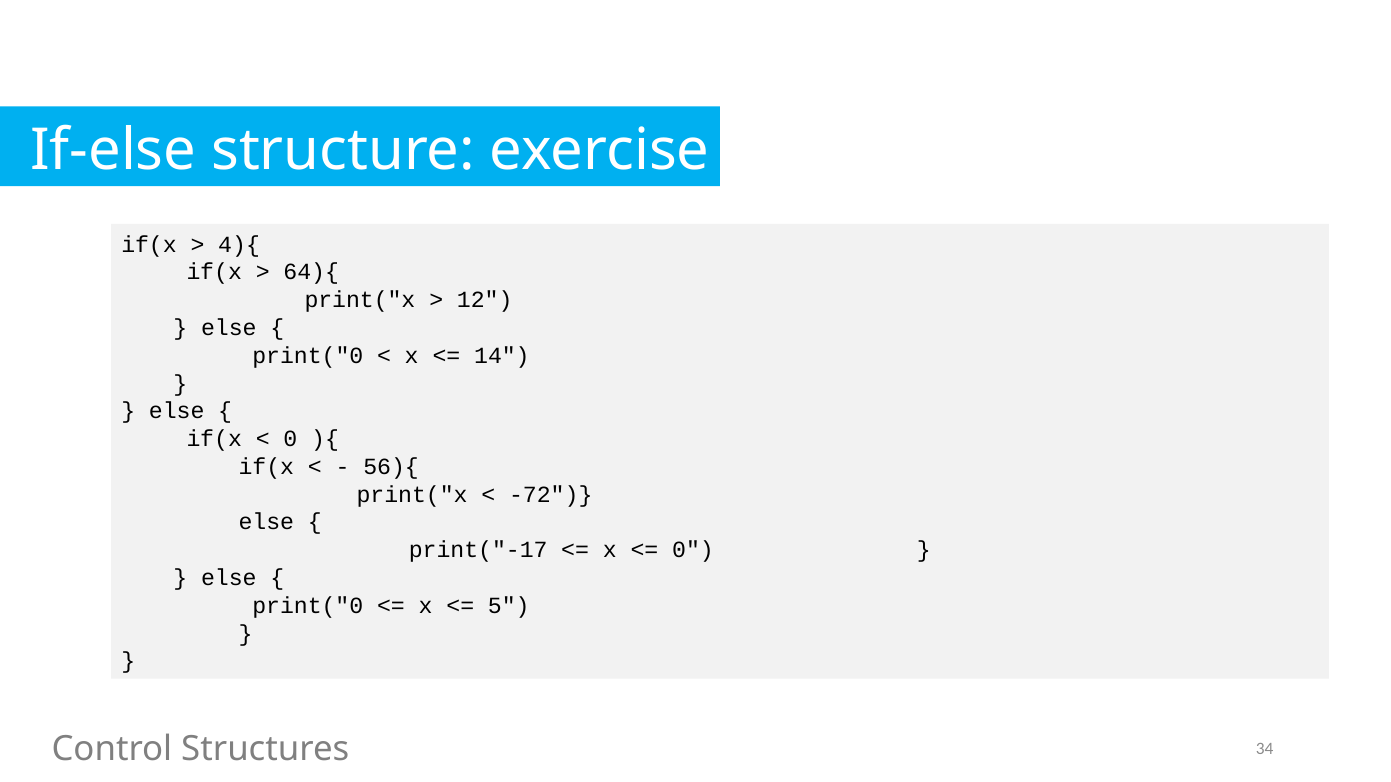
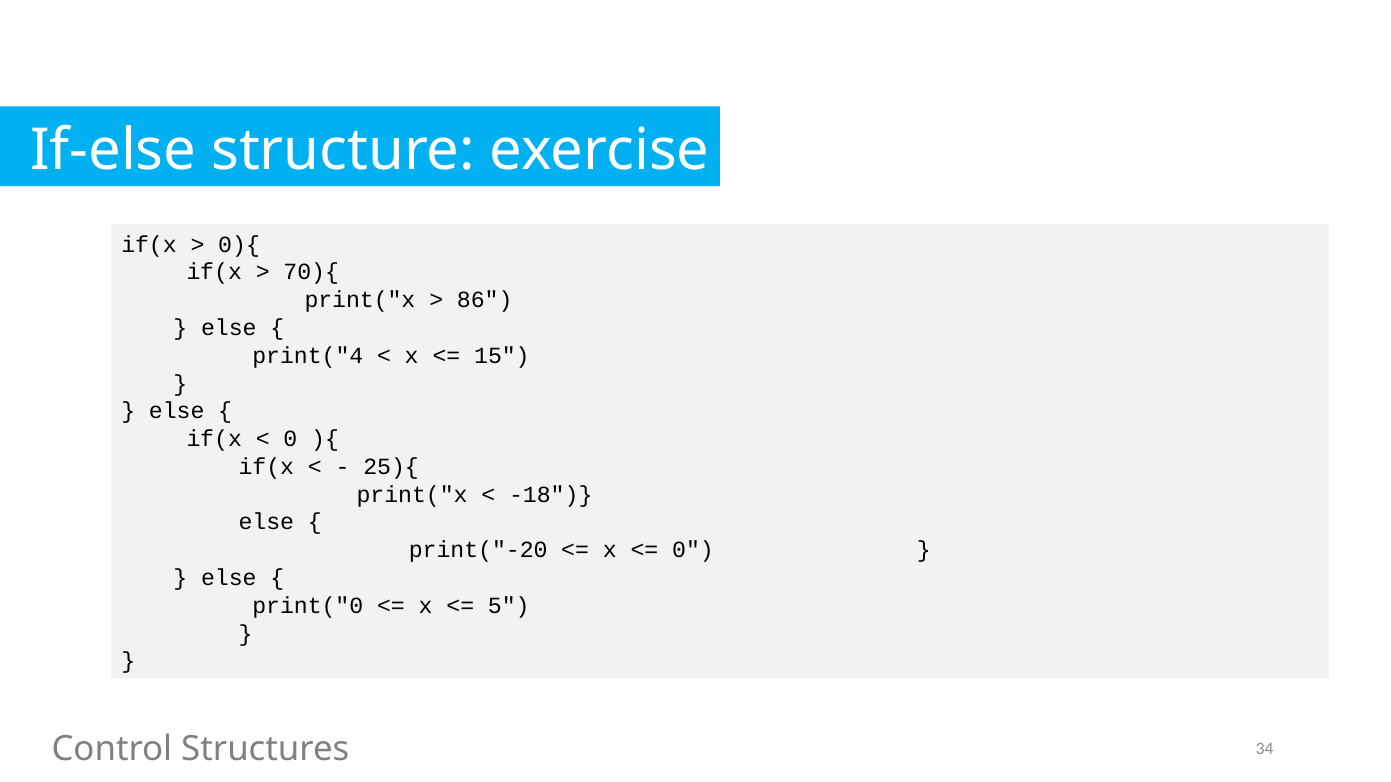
4){: 4){ -> 0){
64){: 64){ -> 70){
12: 12 -> 86
print("0 at (308, 356): print("0 -> print("4
14: 14 -> 15
56){: 56){ -> 25){
-72: -72 -> -18
print("-17: print("-17 -> print("-20
